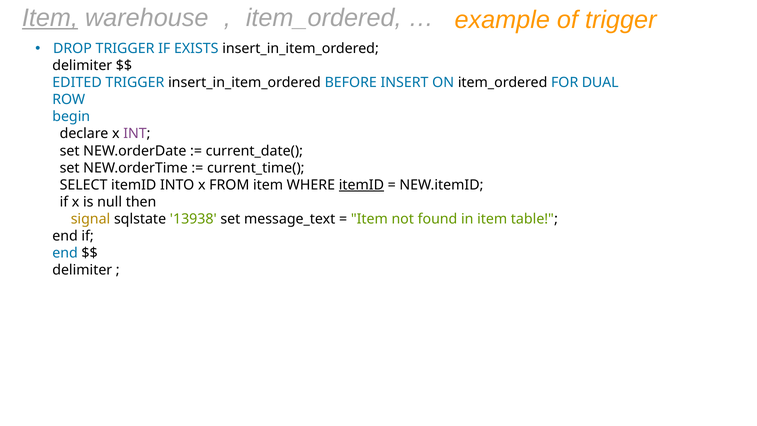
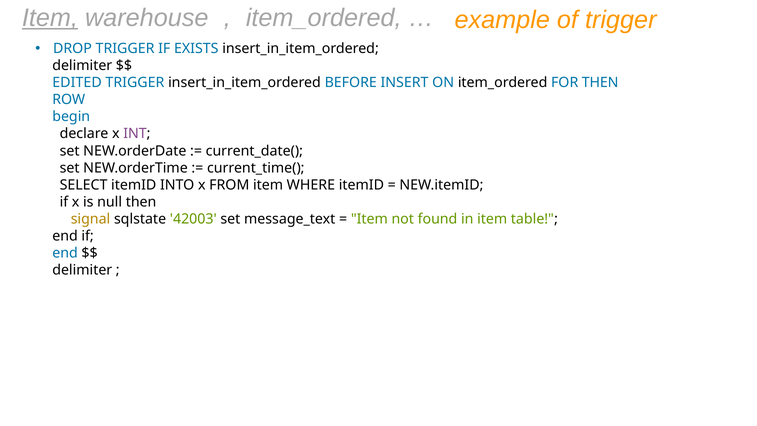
FOR DUAL: DUAL -> THEN
itemID at (361, 185) underline: present -> none
13938: 13938 -> 42003
